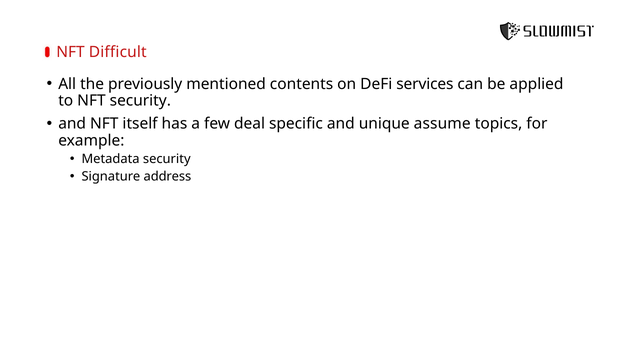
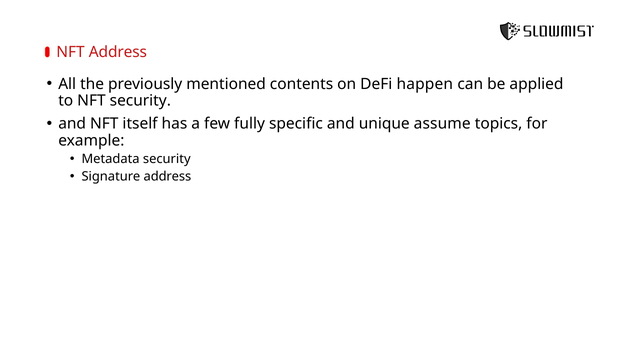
NFT Difficult: Difficult -> Address
services: services -> happen
deal: deal -> fully
